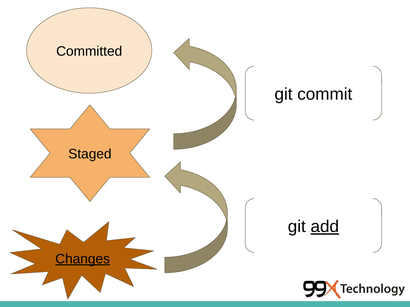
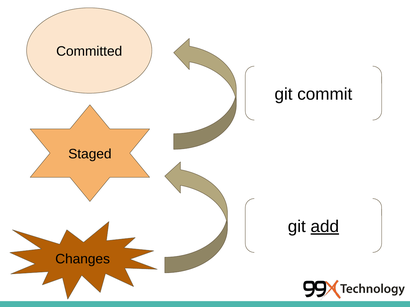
Changes underline: present -> none
